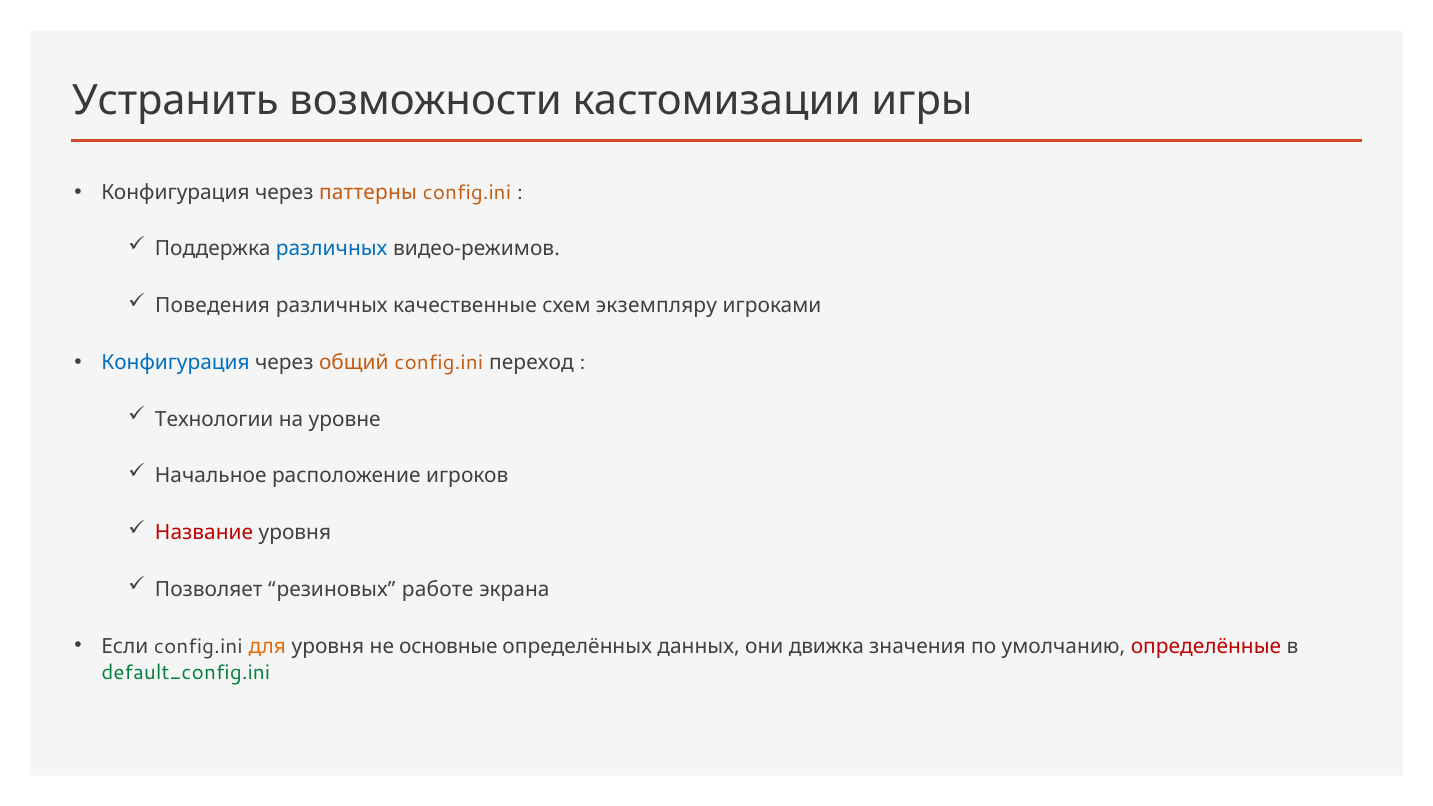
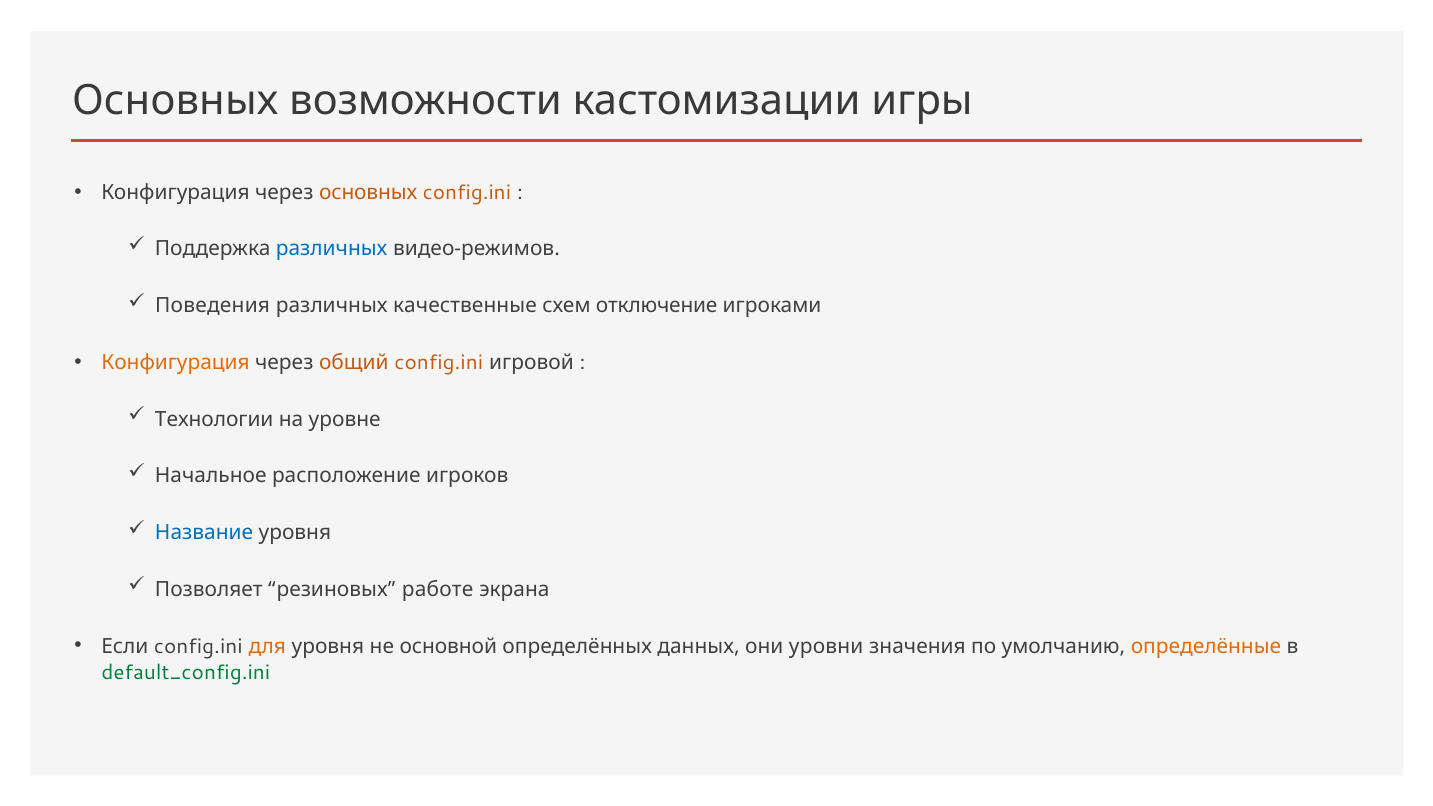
Устранить at (175, 100): Устранить -> Основных
через паттерны: паттерны -> основных
экземпляру: экземпляру -> отключение
Конфигурация at (175, 362) colour: blue -> orange
переход: переход -> игровой
Название colour: red -> blue
основные: основные -> основной
движка: движка -> уровни
определённые colour: red -> orange
